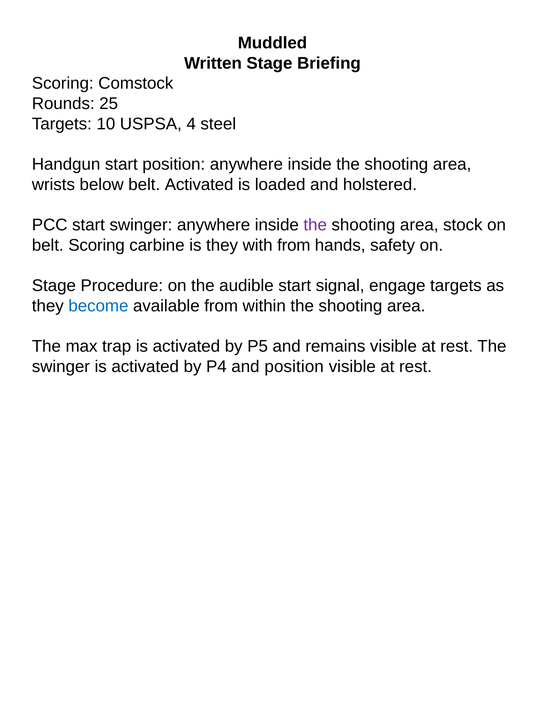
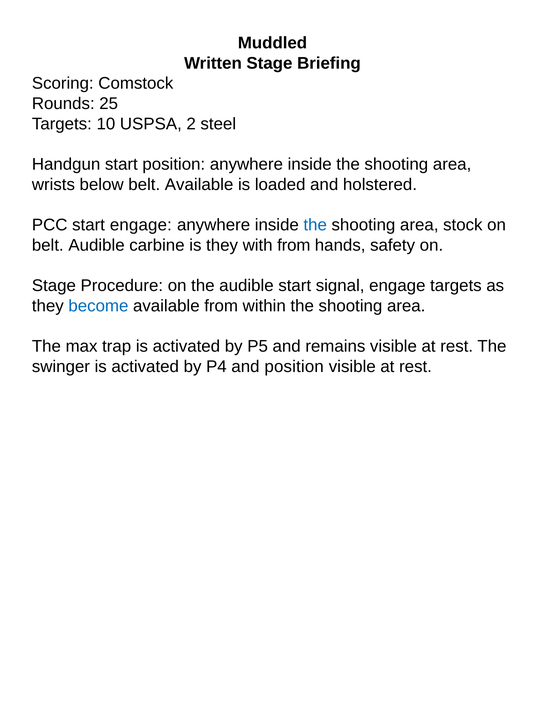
4: 4 -> 2
belt Activated: Activated -> Available
start swinger: swinger -> engage
the at (315, 225) colour: purple -> blue
belt Scoring: Scoring -> Audible
